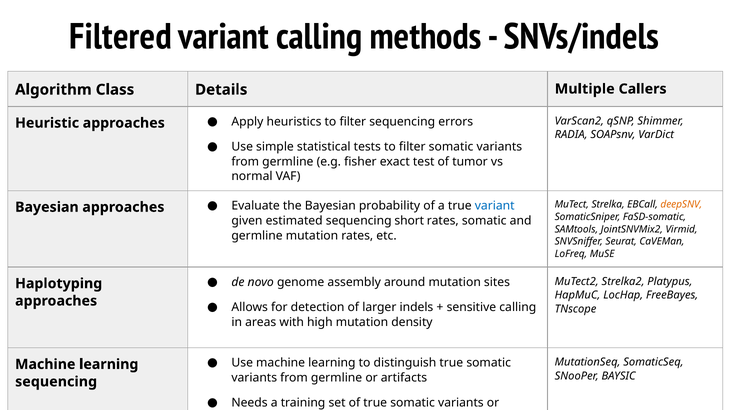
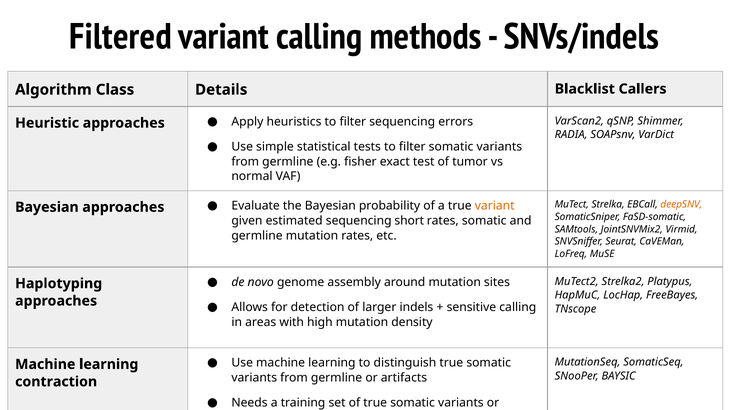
Multiple: Multiple -> Blacklist
variant at (495, 206) colour: blue -> orange
sequencing at (56, 382): sequencing -> contraction
